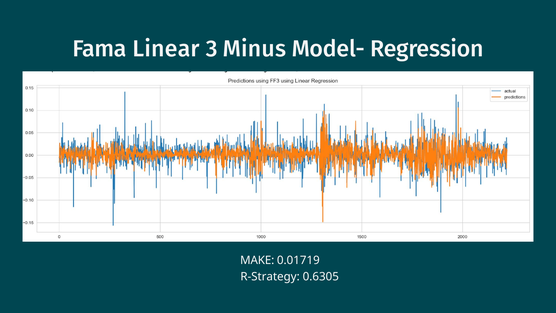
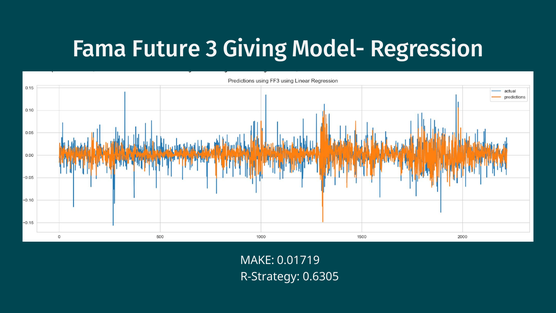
Linear: Linear -> Future
Minus: Minus -> Giving
